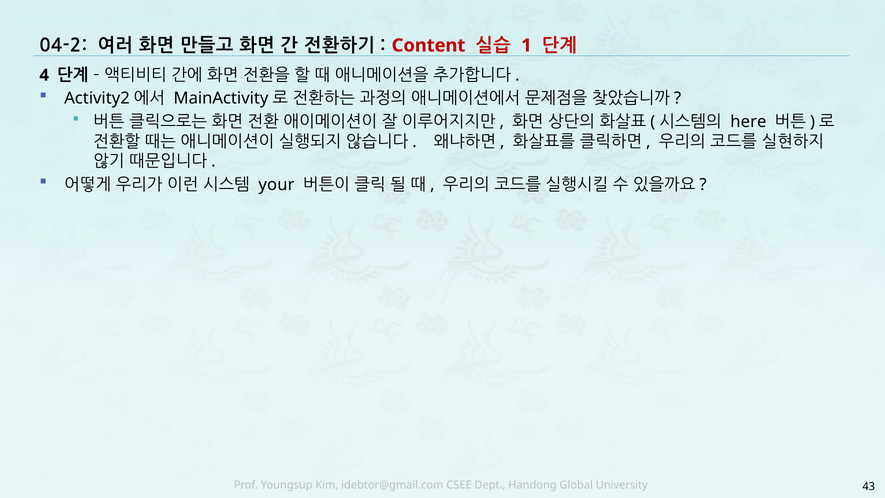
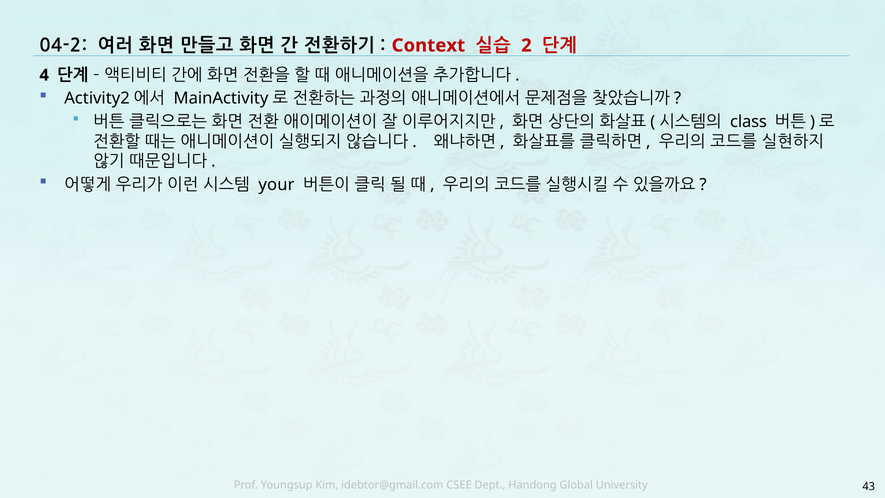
Content: Content -> Context
1: 1 -> 2
here: here -> class
